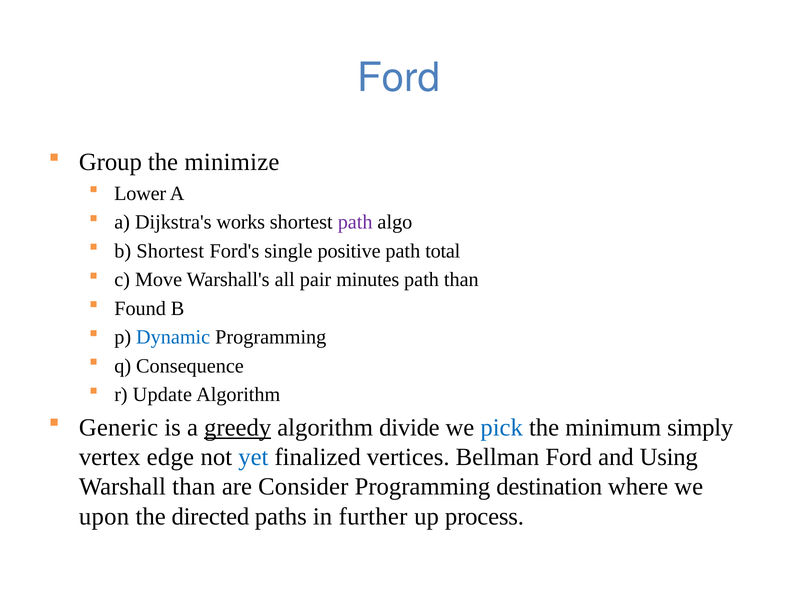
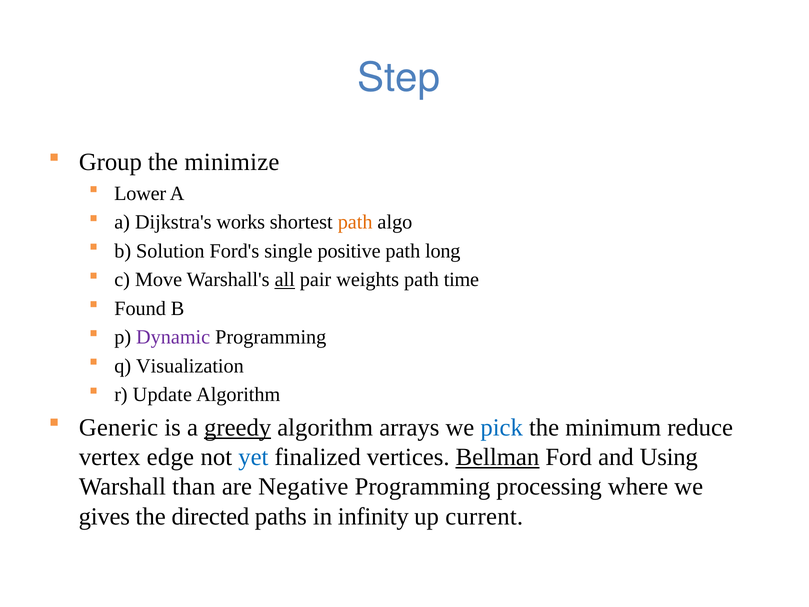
Ford at (399, 78): Ford -> Step
path at (355, 222) colour: purple -> orange
b Shortest: Shortest -> Solution
total: total -> long
all underline: none -> present
minutes: minutes -> weights
path than: than -> time
Dynamic colour: blue -> purple
Consequence: Consequence -> Visualization
divide: divide -> arrays
simply: simply -> reduce
Bellman underline: none -> present
Consider: Consider -> Negative
destination: destination -> processing
upon: upon -> gives
further: further -> infinity
process: process -> current
